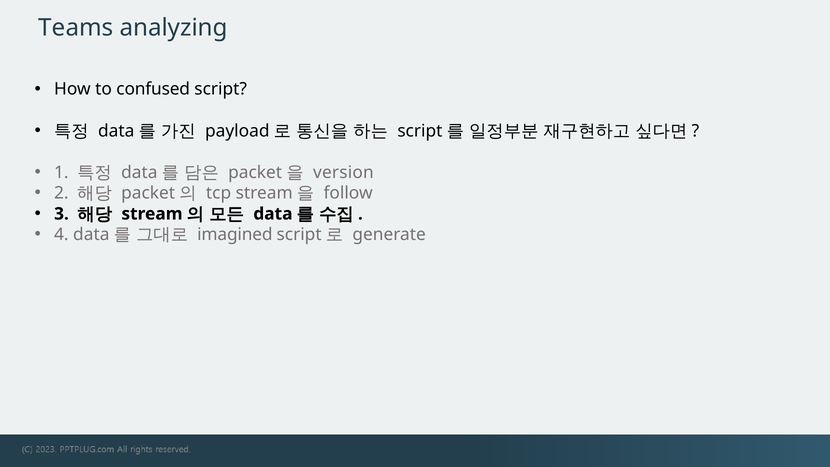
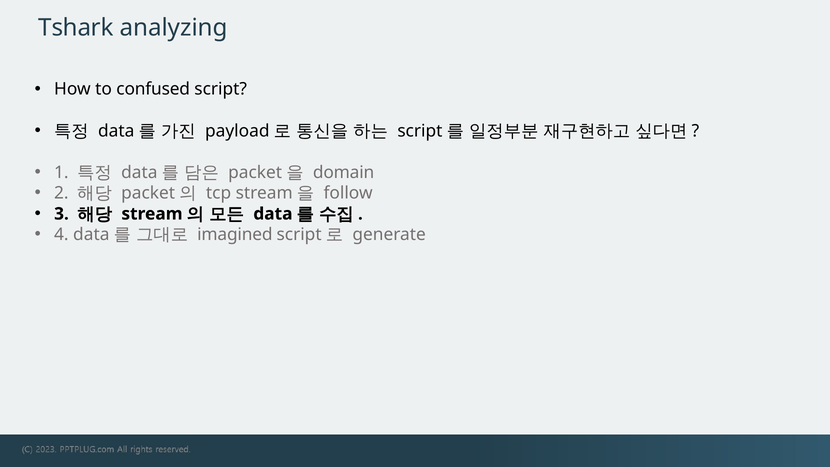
Teams: Teams -> Tshark
version: version -> domain
